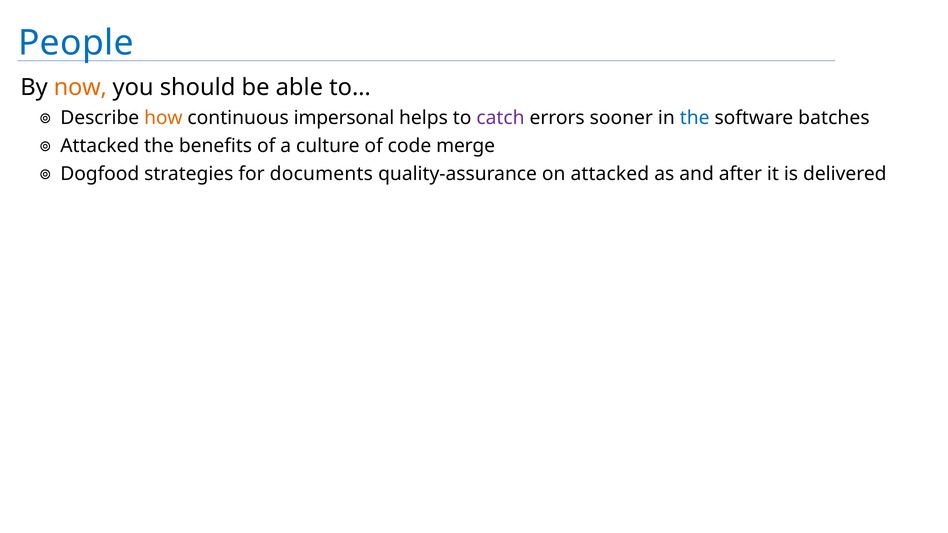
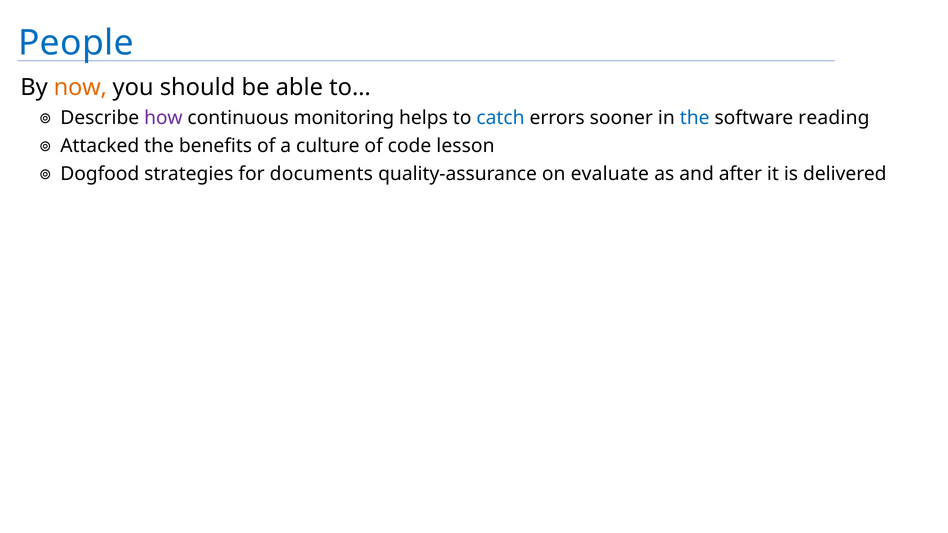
how colour: orange -> purple
impersonal: impersonal -> monitoring
catch colour: purple -> blue
batches: batches -> reading
merge: merge -> lesson
on attacked: attacked -> evaluate
